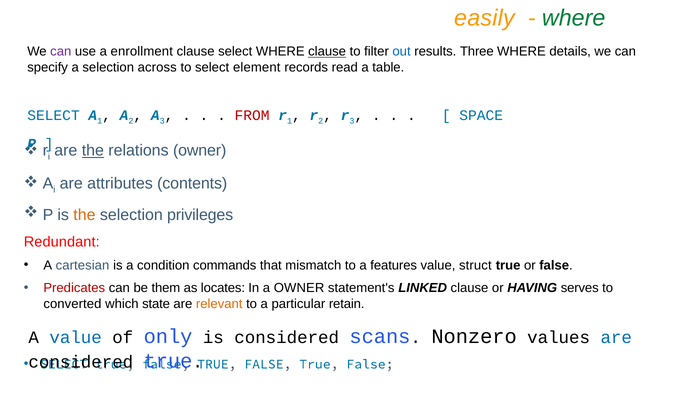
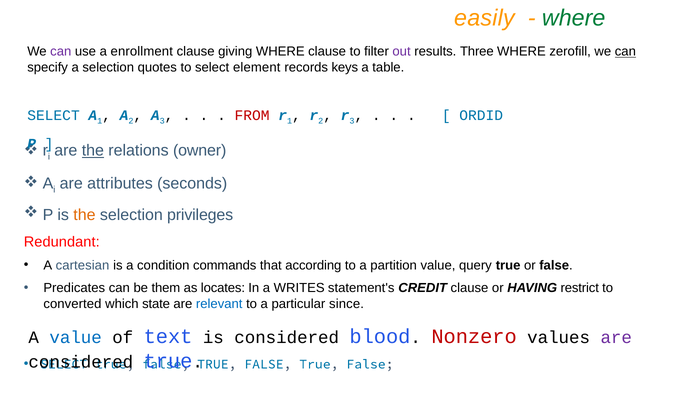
clause select: select -> giving
clause at (327, 52) underline: present -> none
out colour: blue -> purple
details: details -> zerofill
can at (625, 52) underline: none -> present
across: across -> quotes
read: read -> keys
SPACE: SPACE -> ORDID
contents: contents -> seconds
mismatch: mismatch -> according
features: features -> partition
struct: struct -> query
Predicates colour: red -> black
a OWNER: OWNER -> WRITES
LINKED: LINKED -> CREDIT
serves: serves -> restrict
relevant colour: orange -> blue
retain: retain -> since
only: only -> text
scans: scans -> blood
Nonzero colour: black -> red
are at (616, 337) colour: blue -> purple
